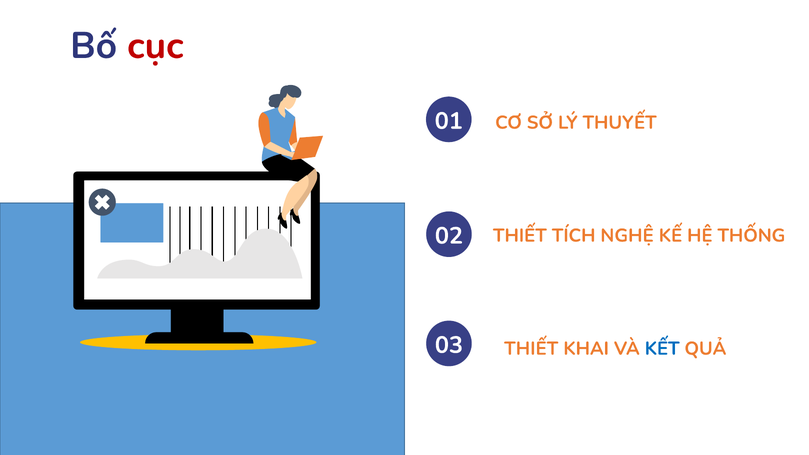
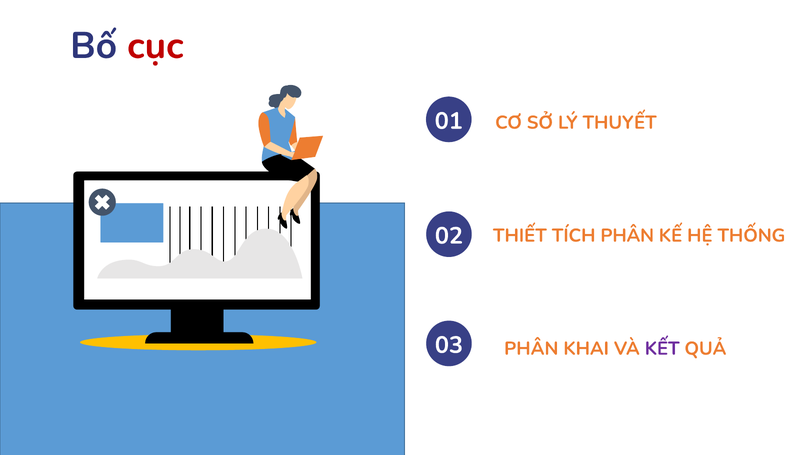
TÍCH NGHỆ: NGHỆ -> PHÂN
THIẾT at (531, 349): THIẾT -> PHÂN
KẾT colour: blue -> purple
